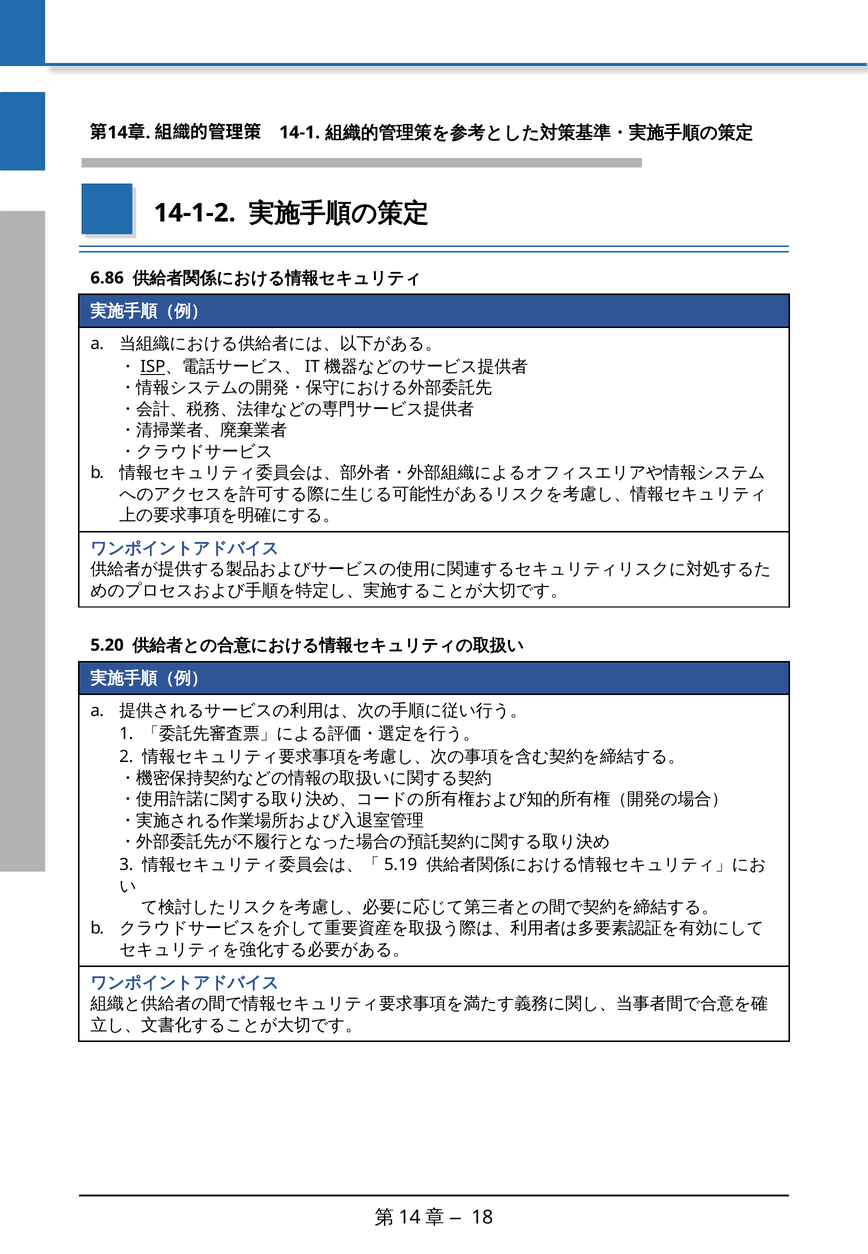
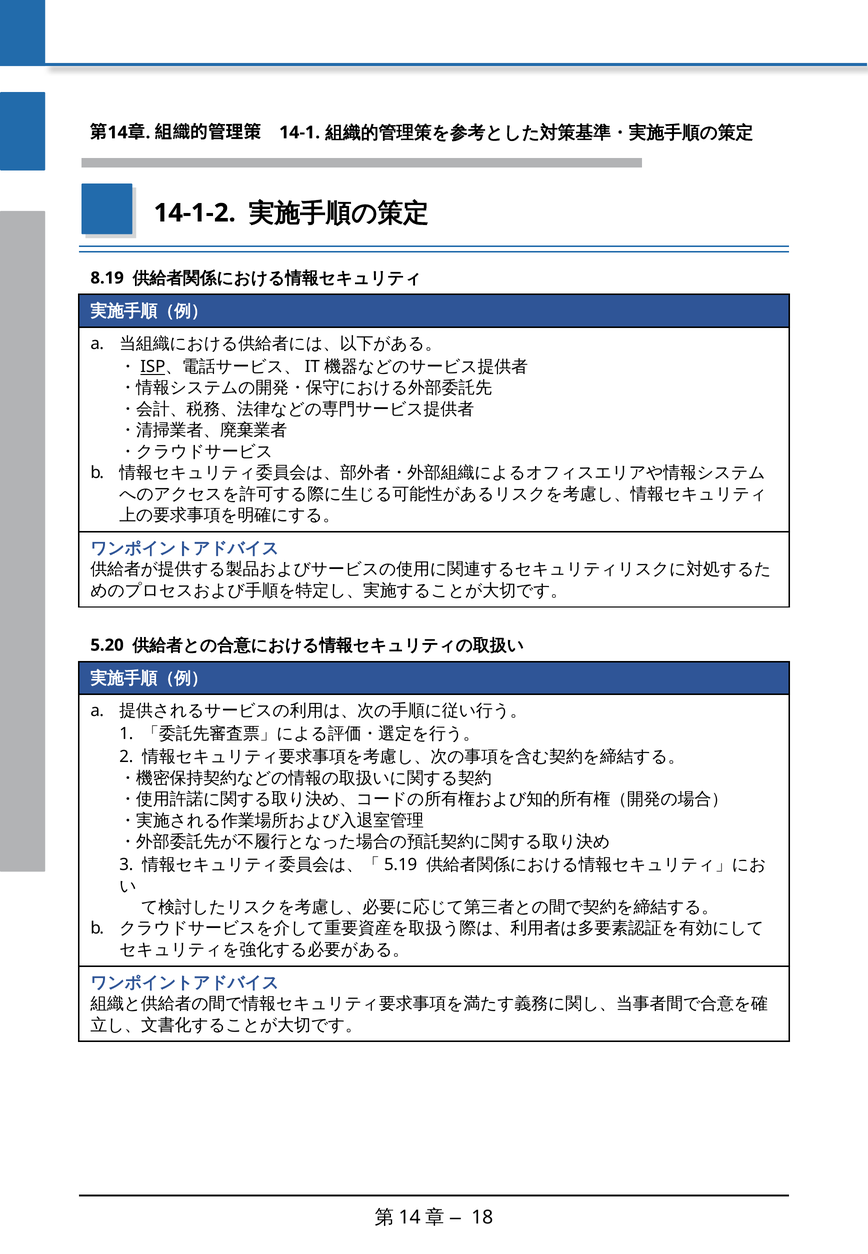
6.86: 6.86 -> 8.19
